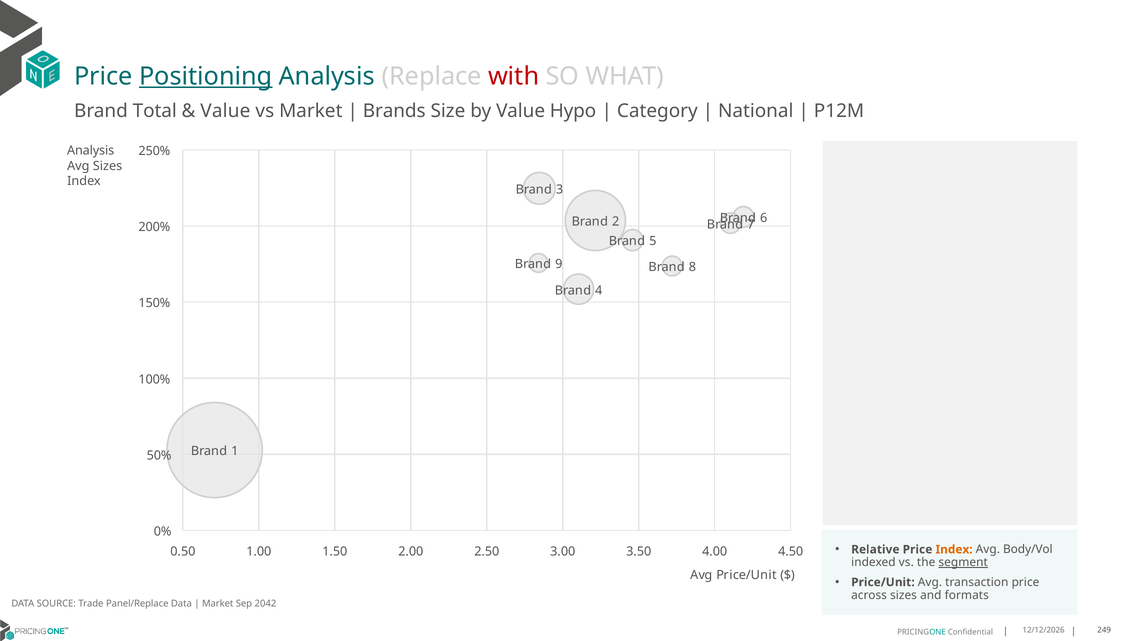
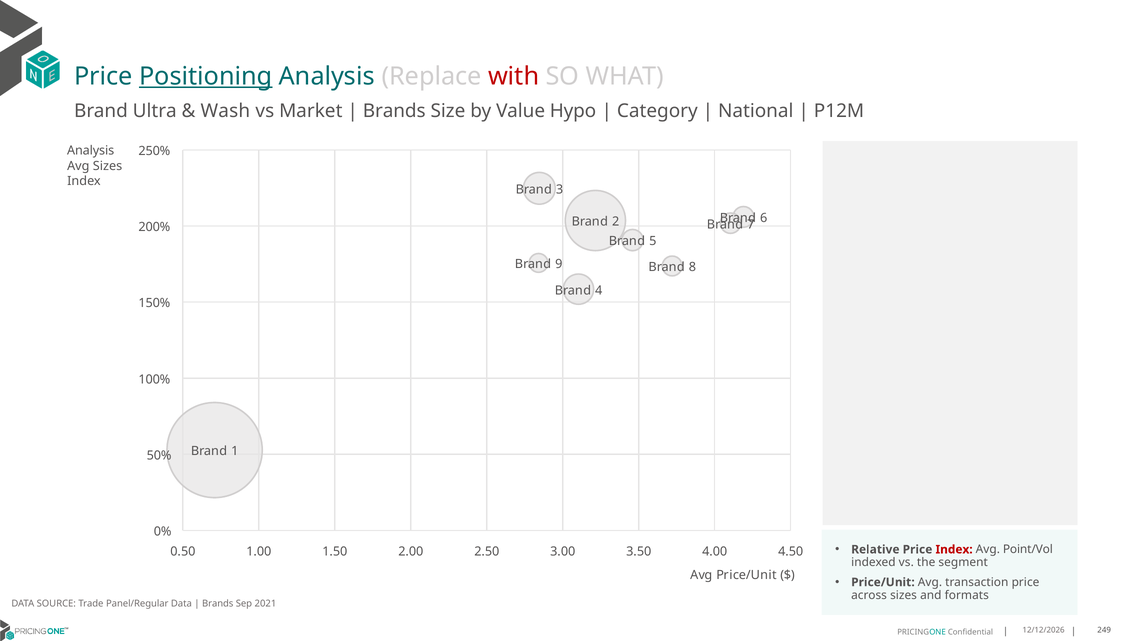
Total: Total -> Ultra
Value at (225, 111): Value -> Wash
Index at (954, 549) colour: orange -> red
Body/Vol: Body/Vol -> Point/Vol
segment underline: present -> none
Panel/Replace: Panel/Replace -> Panel/Regular
Market at (218, 603): Market -> Brands
2042: 2042 -> 2021
